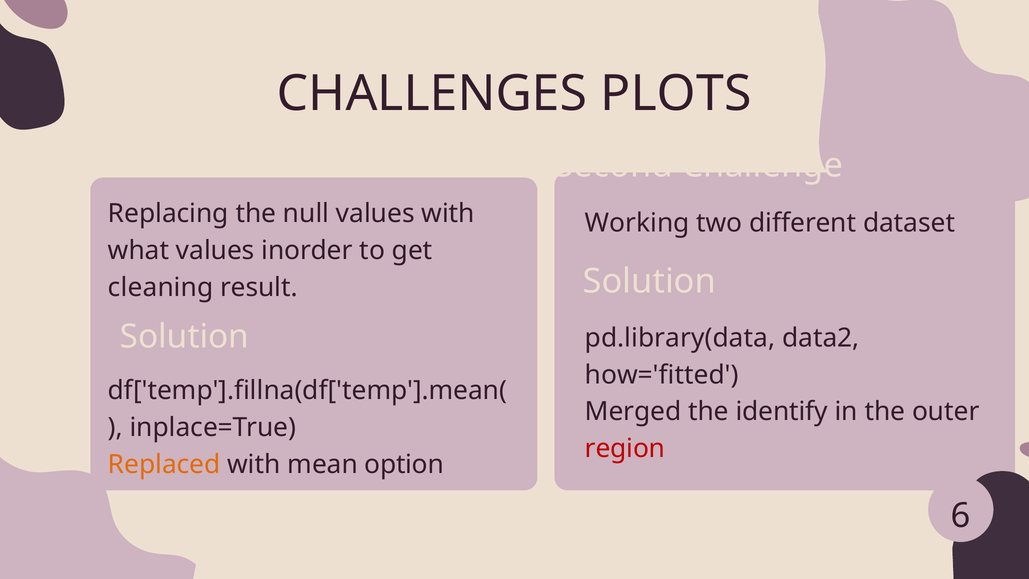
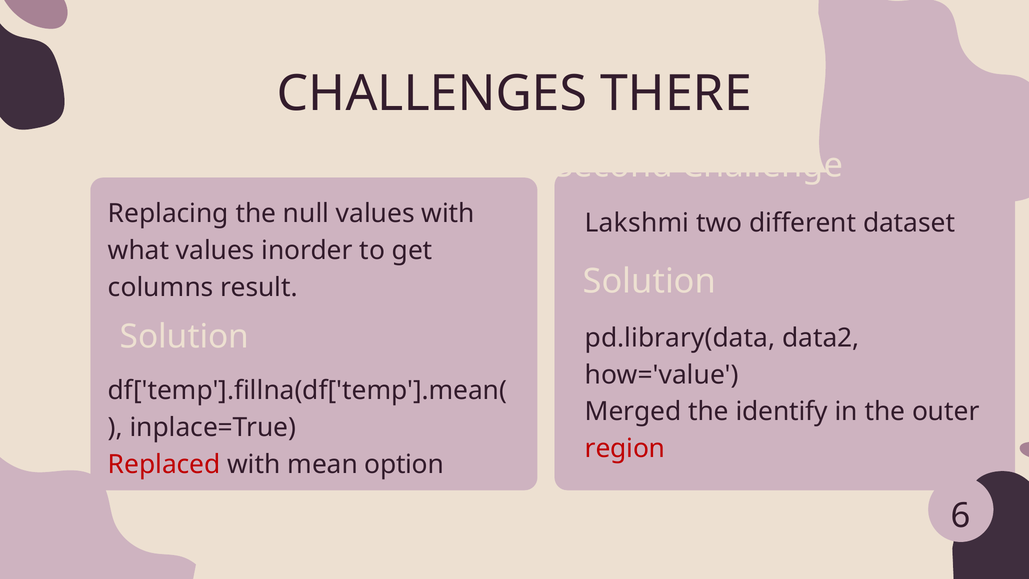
PLOTS: PLOTS -> THERE
Working: Working -> Lakshmi
cleaning: cleaning -> columns
how='fitted: how='fitted -> how='value
Replaced colour: orange -> red
